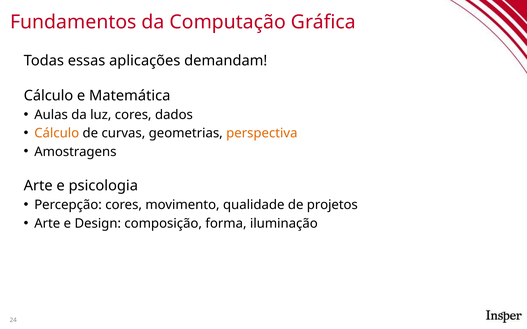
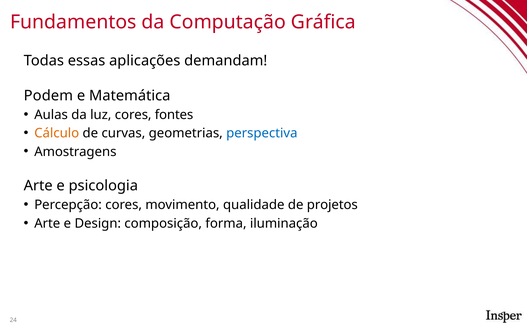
Cálculo at (48, 96): Cálculo -> Podem
dados: dados -> fontes
perspectiva colour: orange -> blue
